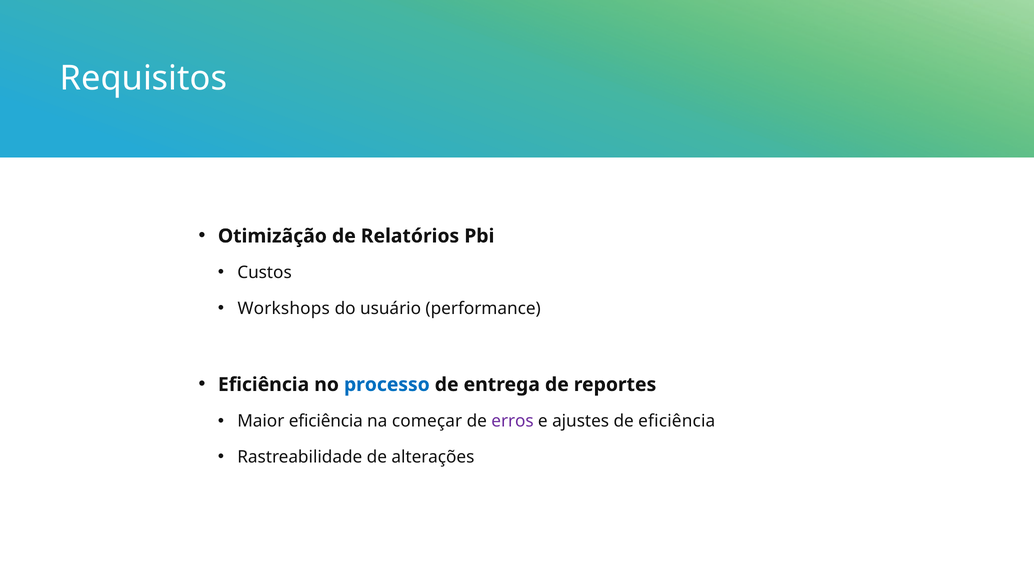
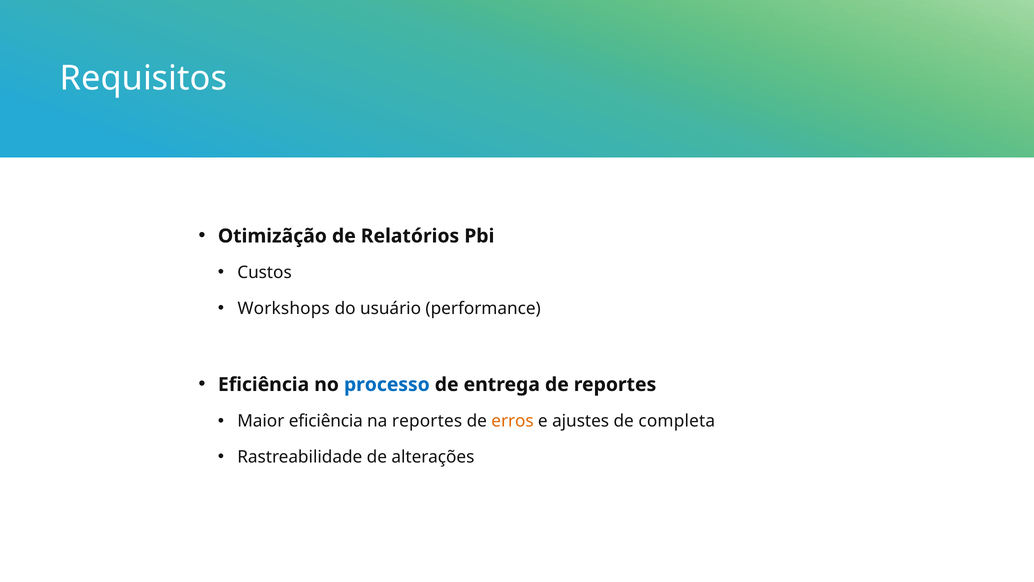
na começar: começar -> reportes
erros colour: purple -> orange
de eficiência: eficiência -> completa
